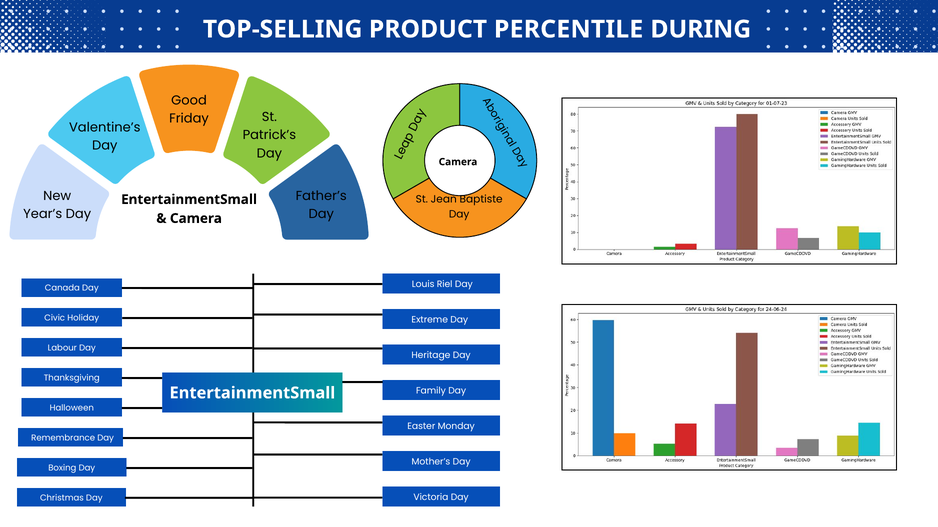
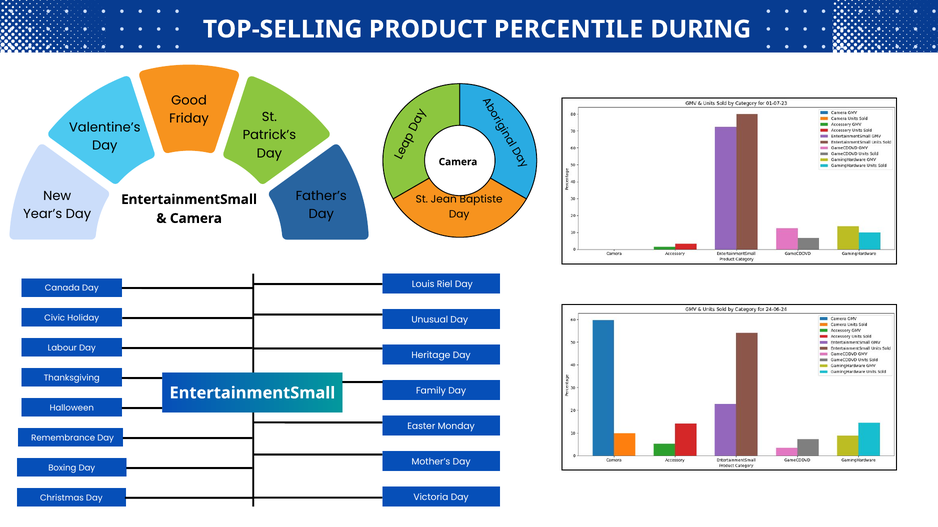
Extreme: Extreme -> Unusual
